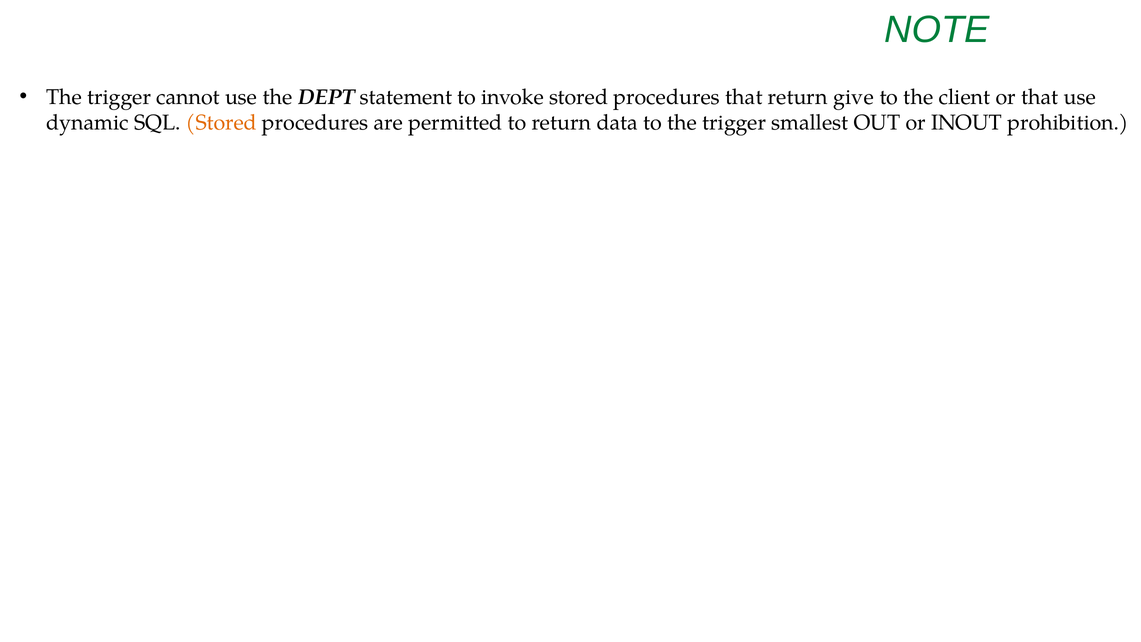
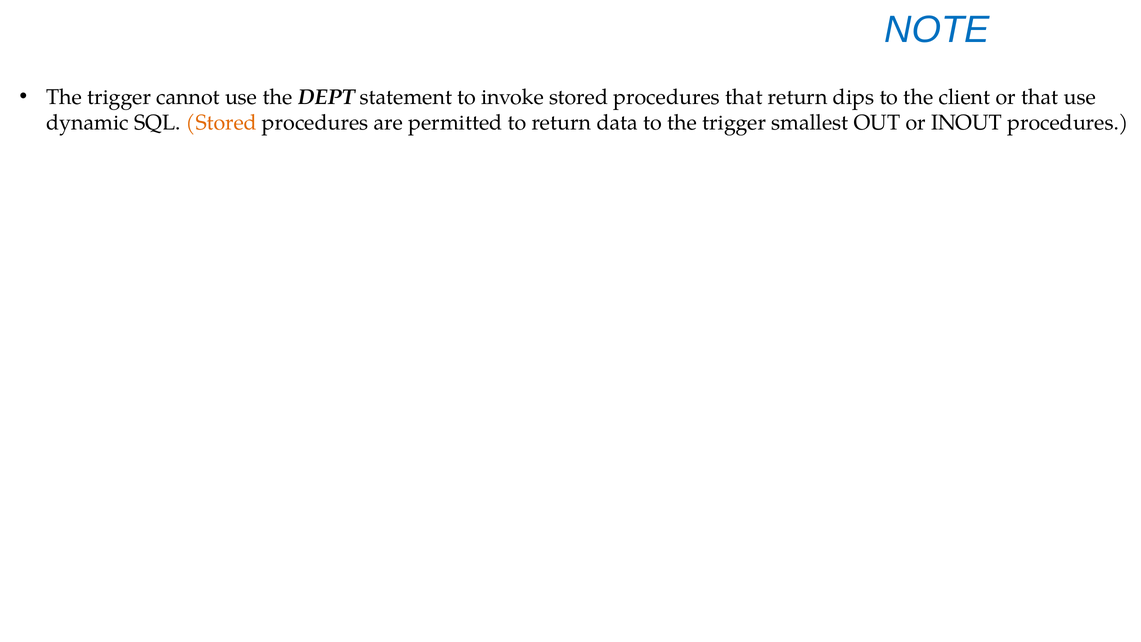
NOTE colour: green -> blue
give: give -> dips
INOUT prohibition: prohibition -> procedures
